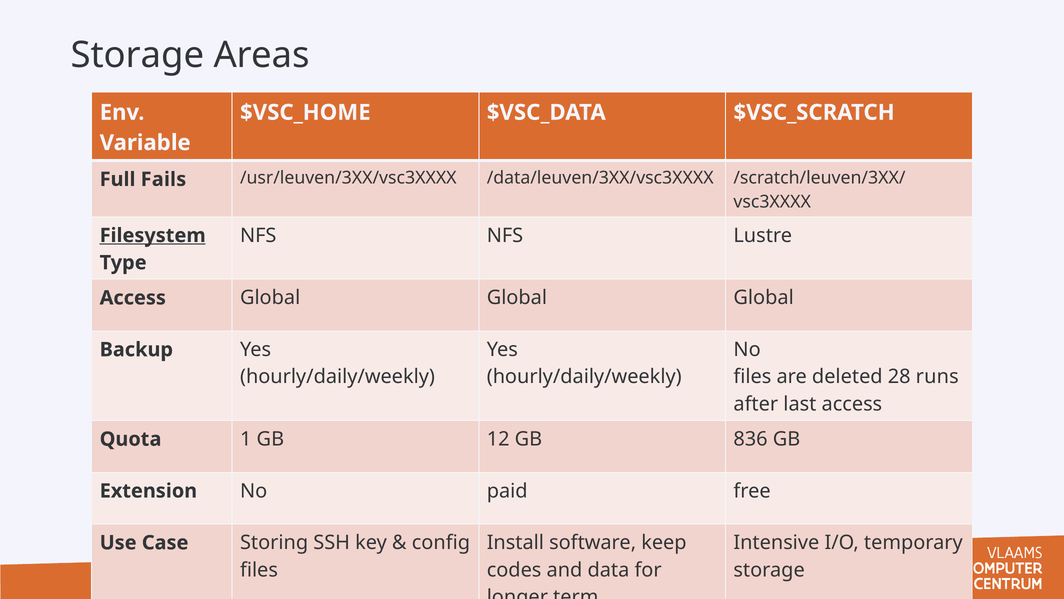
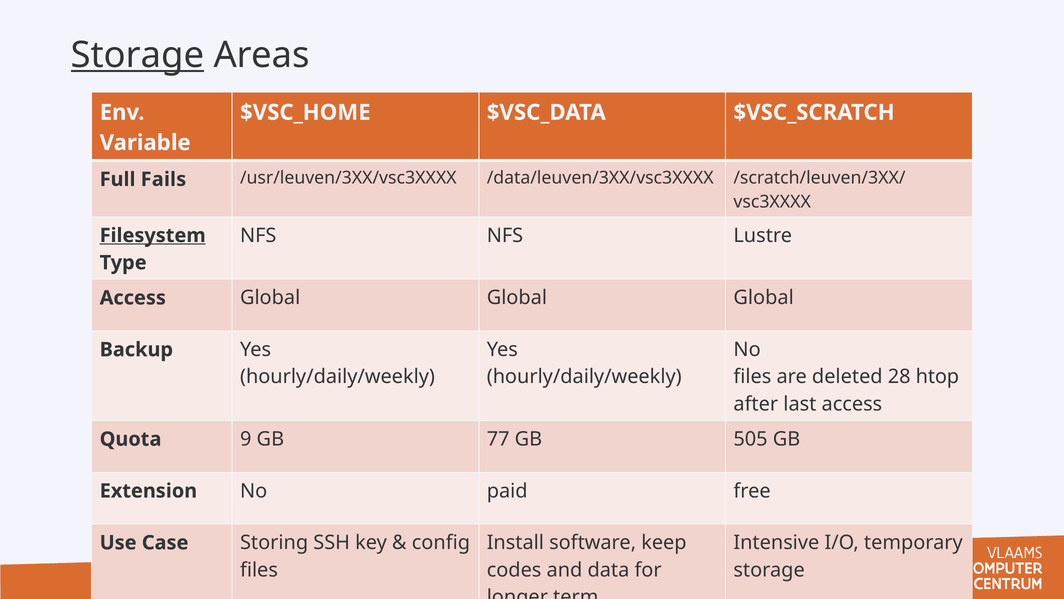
Storage at (138, 55) underline: none -> present
runs: runs -> htop
1: 1 -> 9
12: 12 -> 77
836: 836 -> 505
